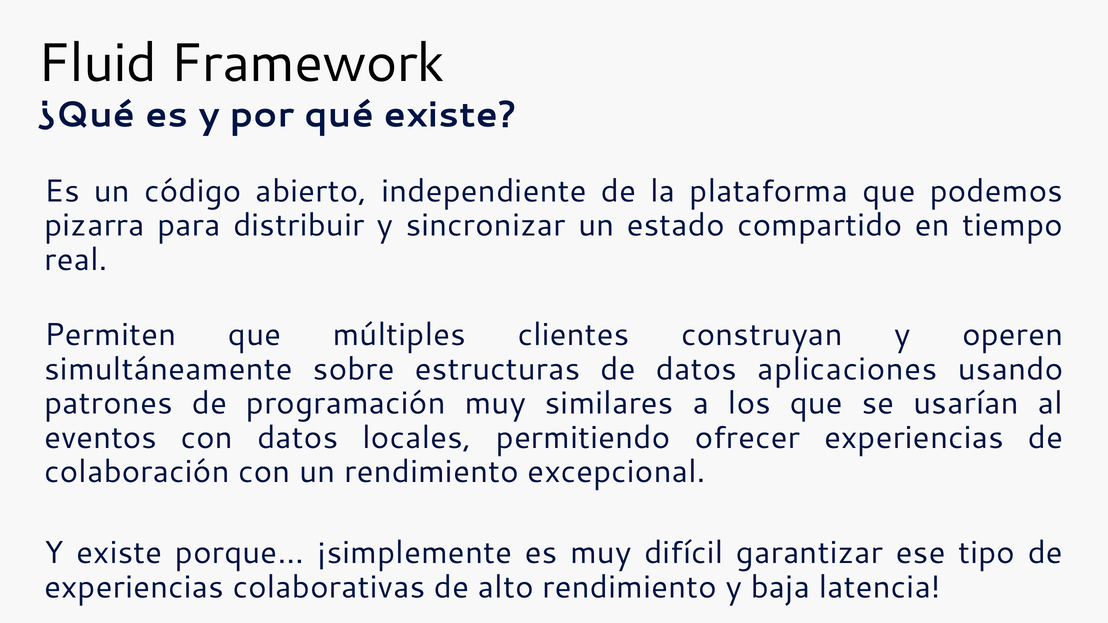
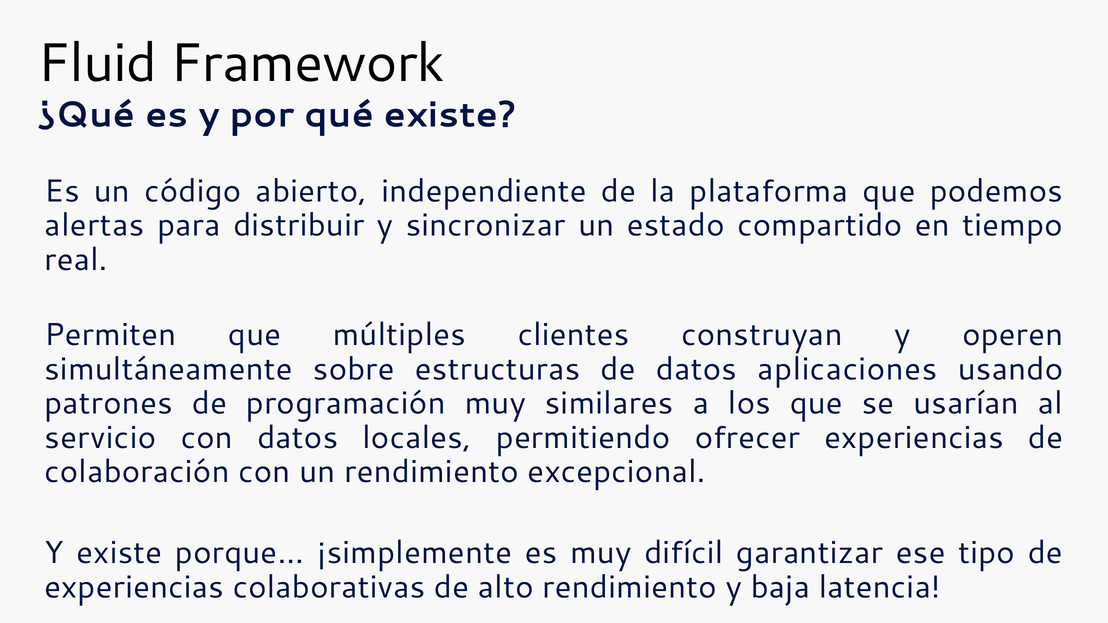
pizarra: pizarra -> alertas
eventos: eventos -> servicio
